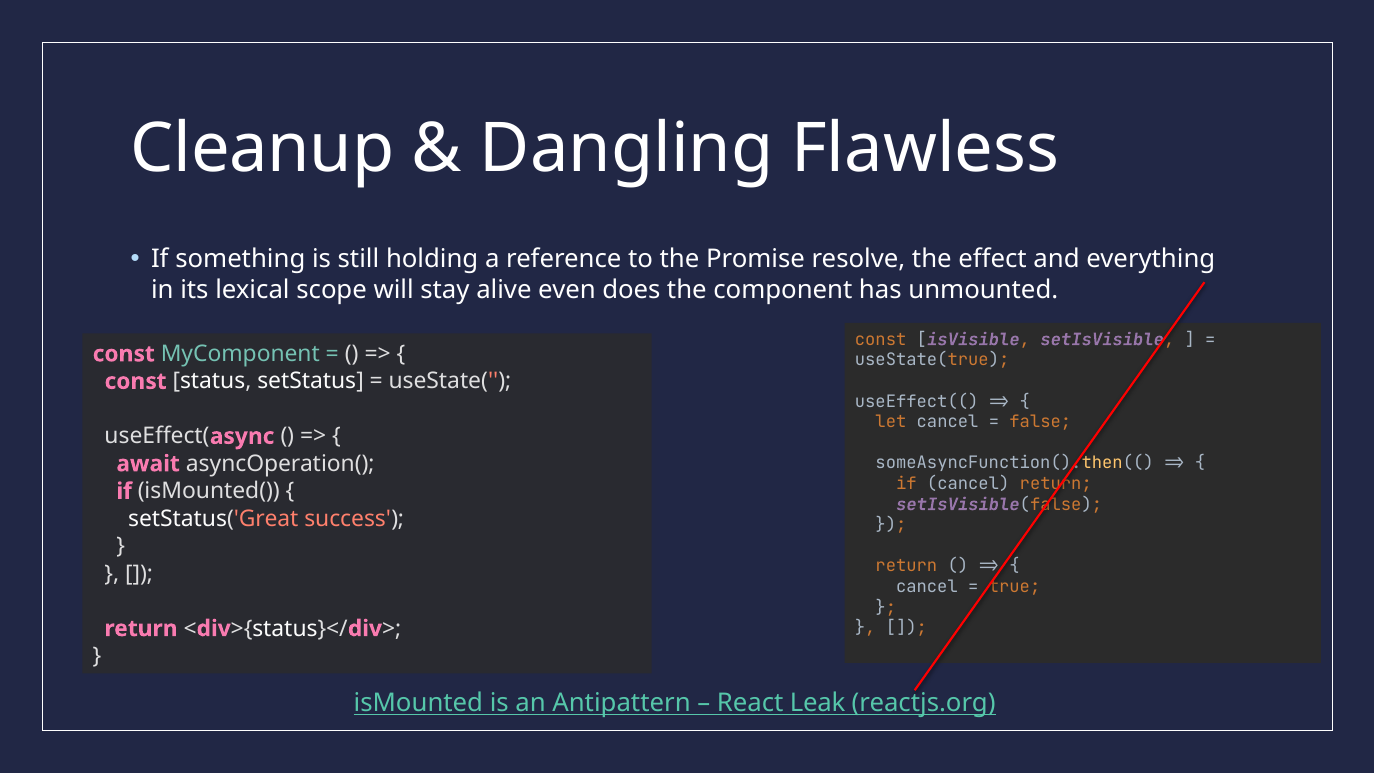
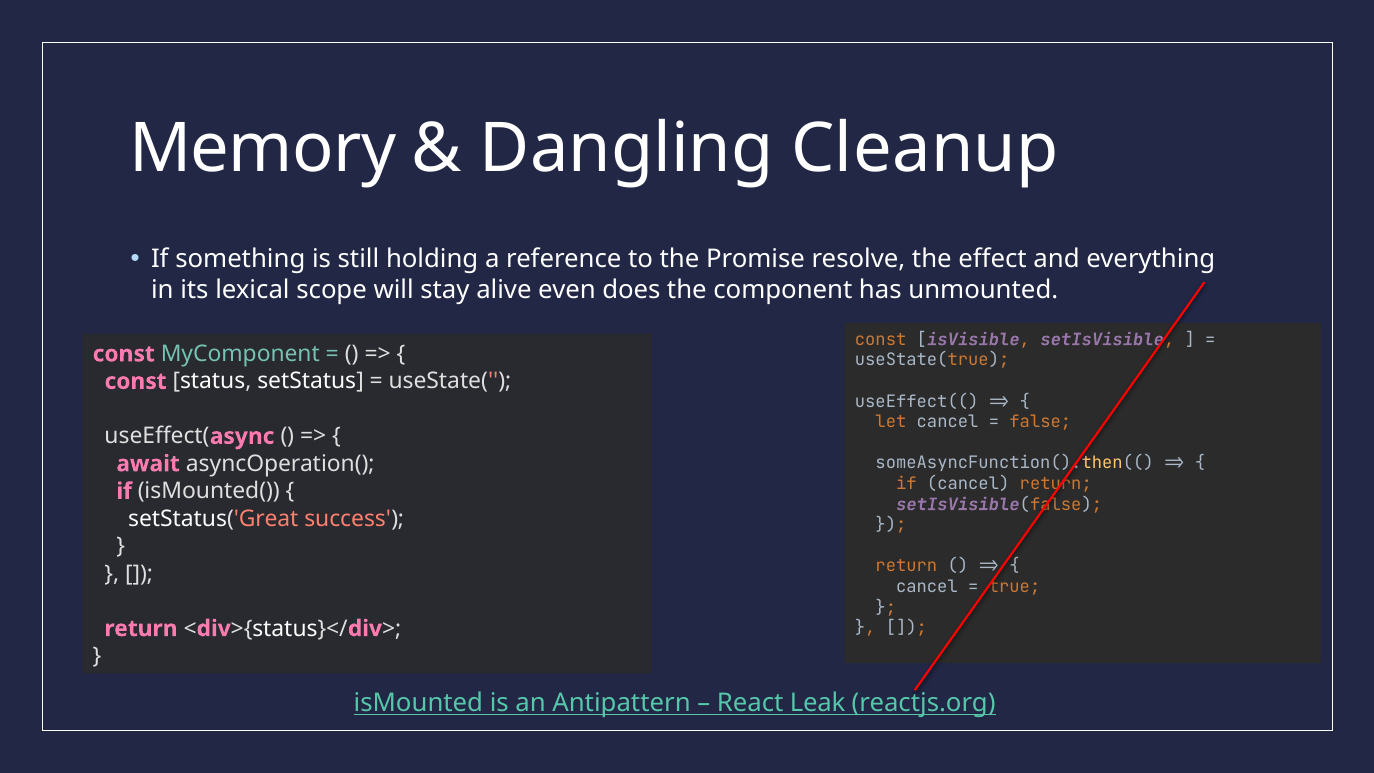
Cleanup: Cleanup -> Memory
Flawless: Flawless -> Cleanup
